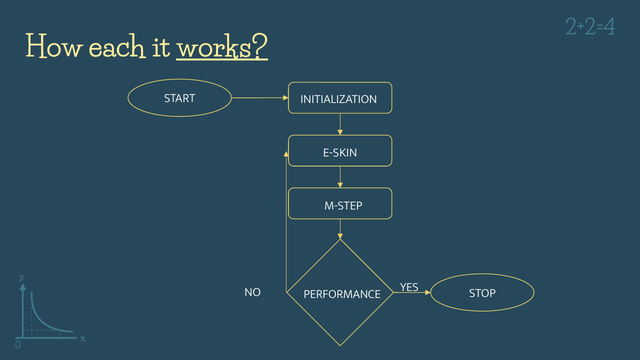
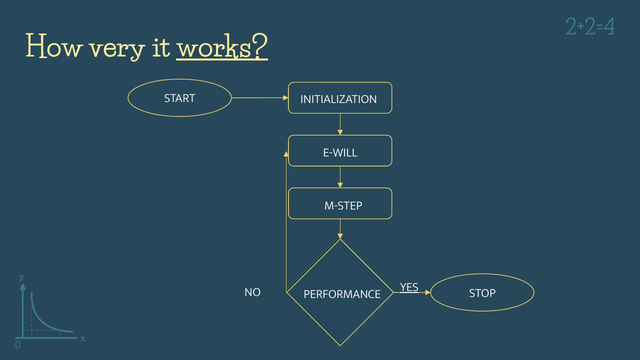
each: each -> very
E-SKIN: E-SKIN -> E-WILL
YES underline: none -> present
